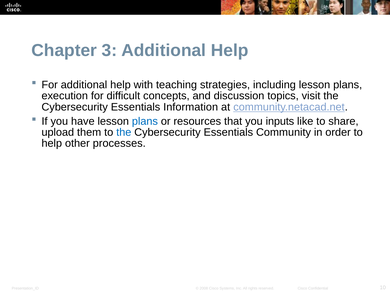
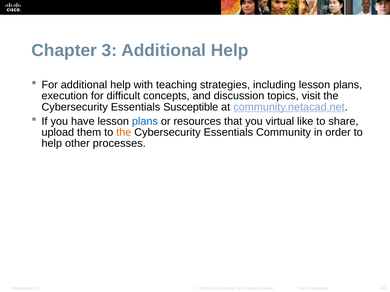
Information: Information -> Susceptible
inputs: inputs -> virtual
the at (124, 132) colour: blue -> orange
